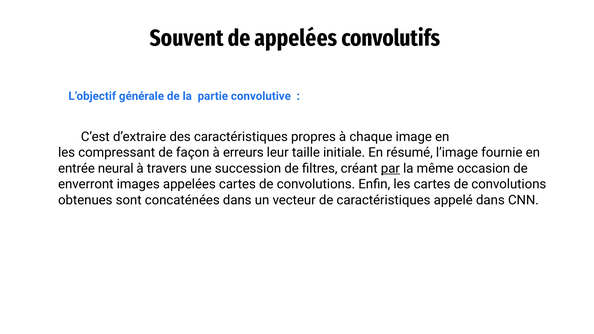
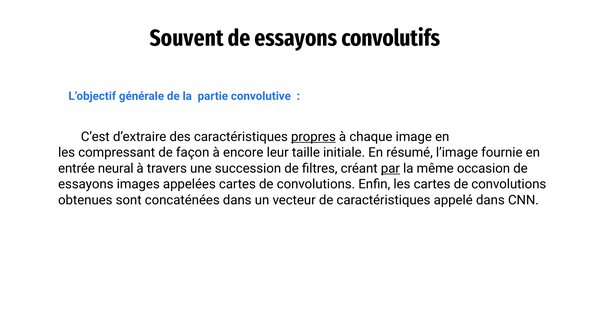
appelées at (296, 38): appelées -> essayons
propres underline: none -> present
erreurs: erreurs -> encore
enverront at (86, 184): enverront -> essayons
